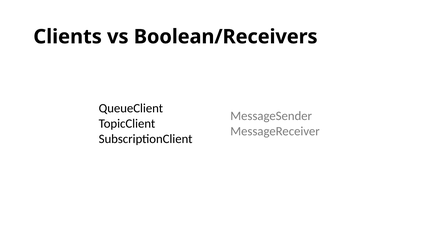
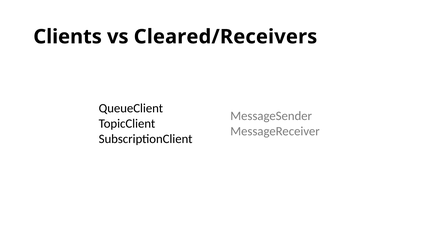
Boolean/Receivers: Boolean/Receivers -> Cleared/Receivers
